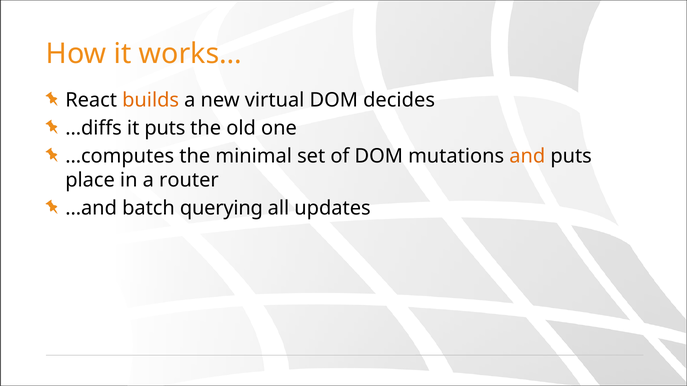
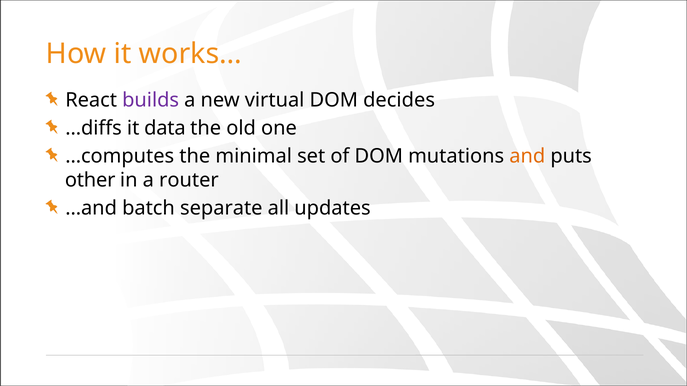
builds colour: orange -> purple
it puts: puts -> data
place: place -> other
querying: querying -> separate
